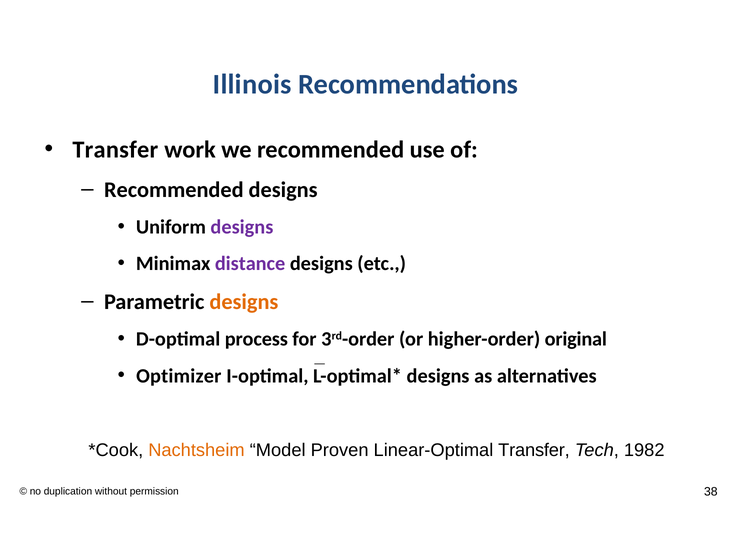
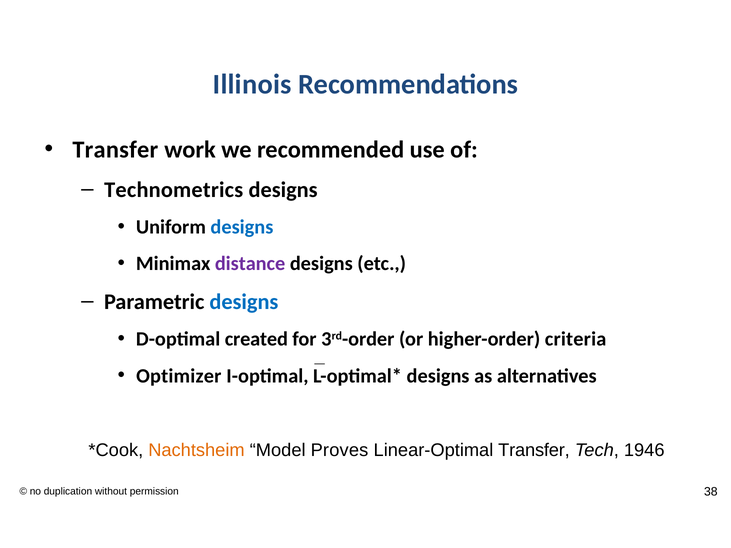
Recommended at (174, 190): Recommended -> Technometrics
designs at (242, 227) colour: purple -> blue
designs at (244, 302) colour: orange -> blue
process: process -> created
original: original -> criteria
Proven: Proven -> Proves
1982: 1982 -> 1946
